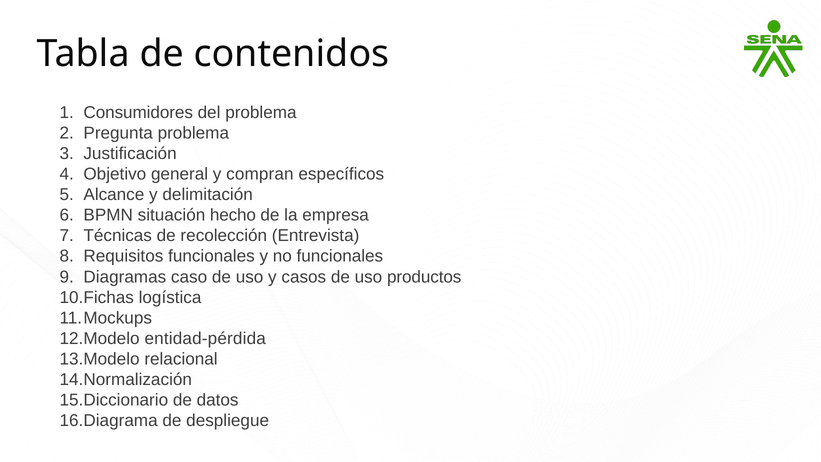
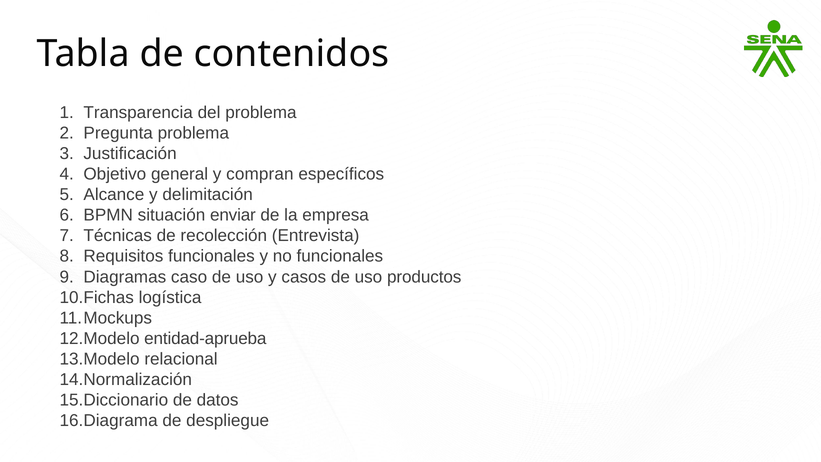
Consumidores: Consumidores -> Transparencia
hecho: hecho -> enviar
entidad-pérdida: entidad-pérdida -> entidad-aprueba
